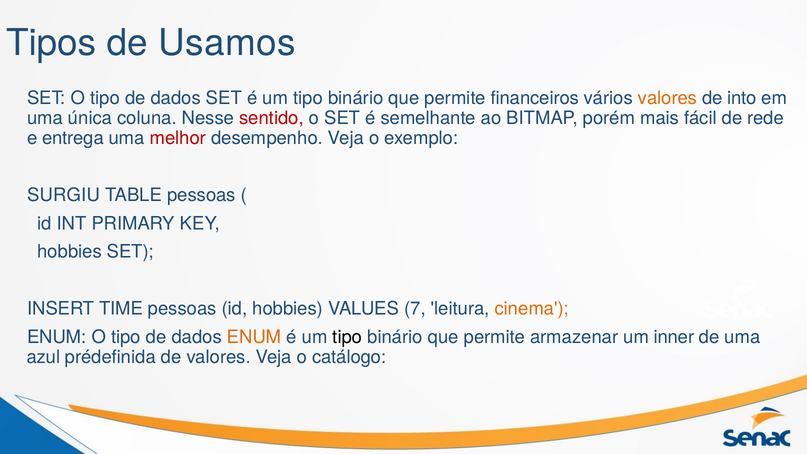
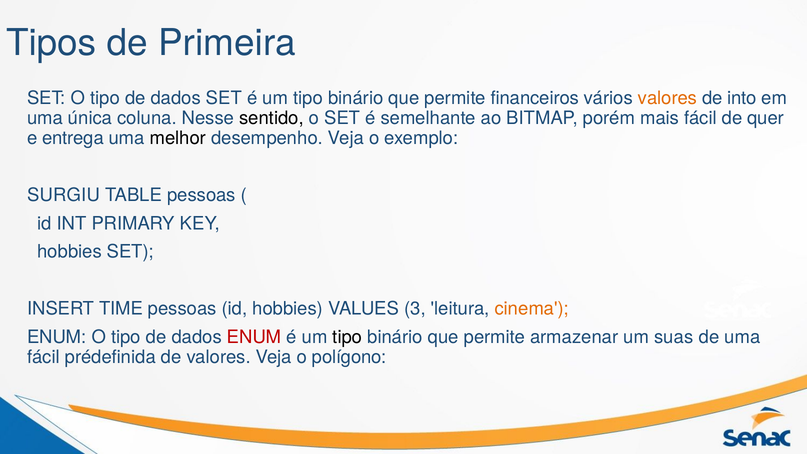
Usamos: Usamos -> Primeira
sentido colour: red -> black
rede: rede -> quer
melhor colour: red -> black
7: 7 -> 3
ENUM at (254, 337) colour: orange -> red
inner: inner -> suas
azul at (43, 357): azul -> fácil
catálogo: catálogo -> polígono
